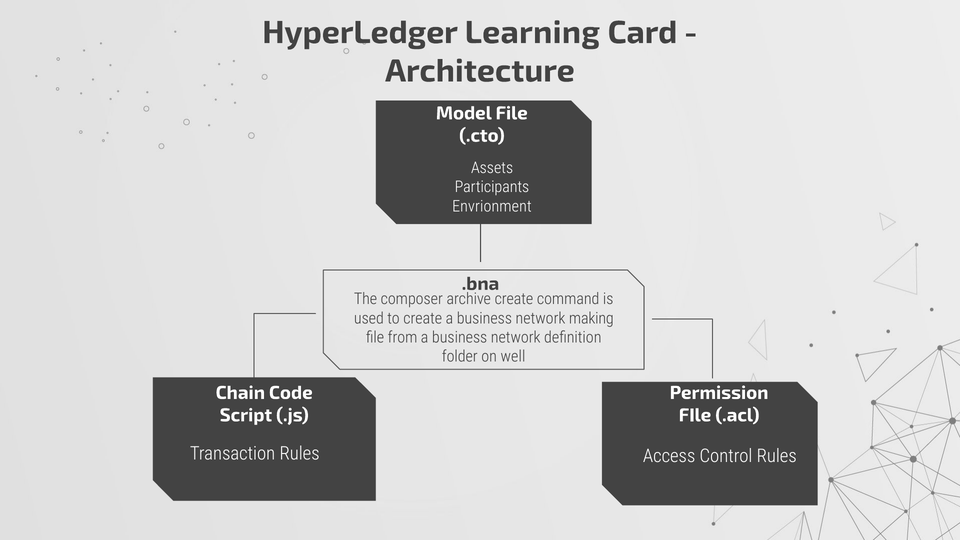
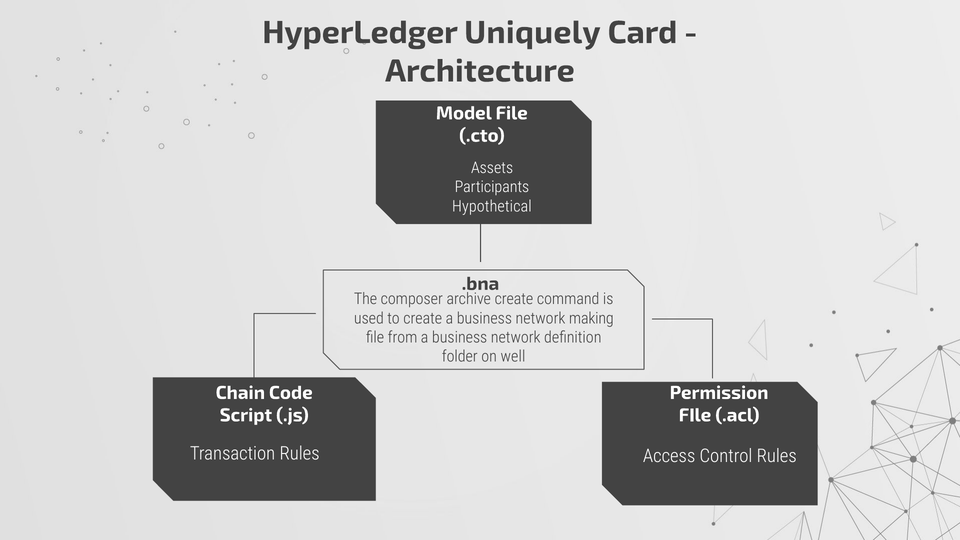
Learning: Learning -> Uniquely
Envrionment: Envrionment -> Hypothetical
